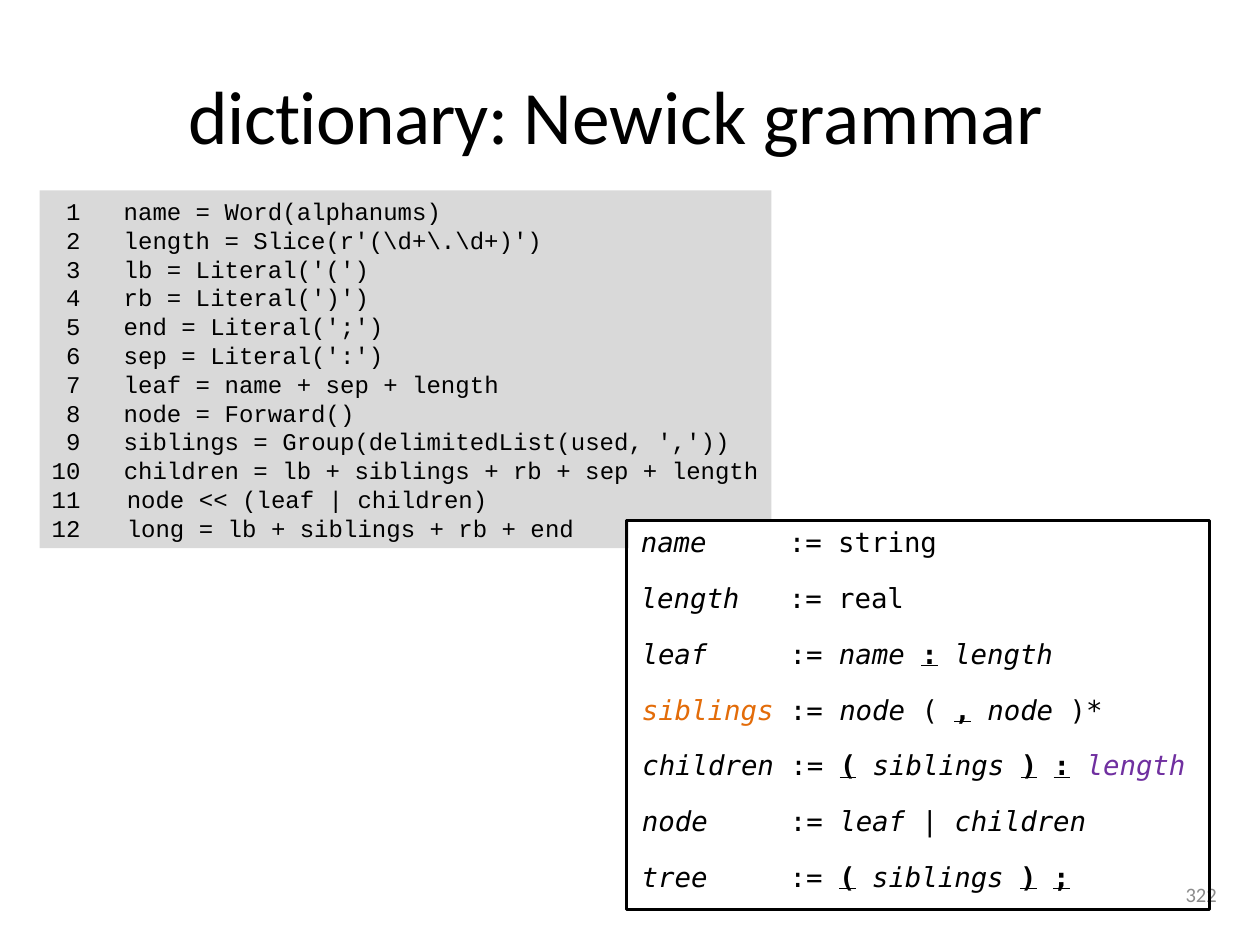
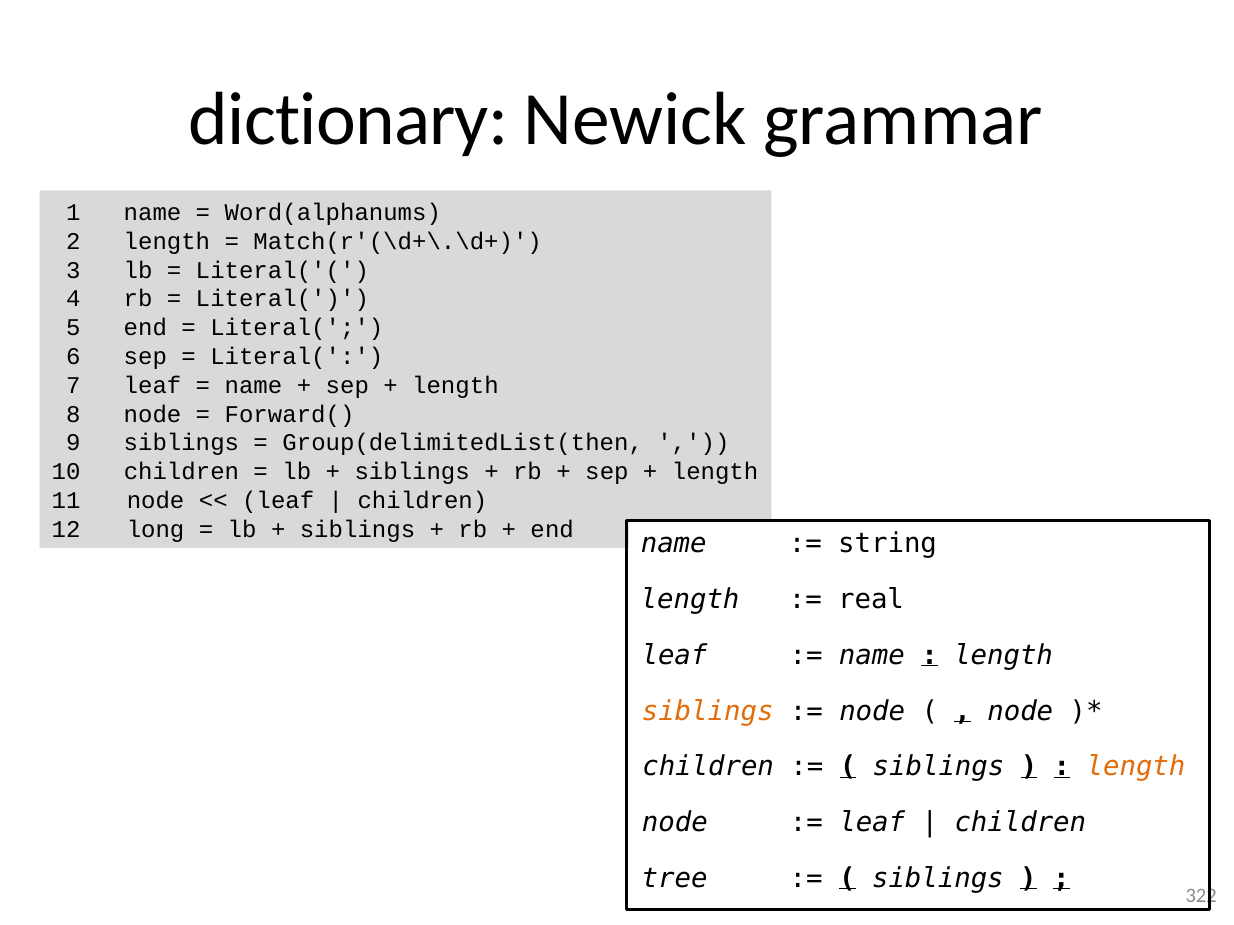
Slice(r'(\d+\.\d+: Slice(r'(\d+\.\d+ -> Match(r'(\d+\.\d+
Group(delimitedList(used: Group(delimitedList(used -> Group(delimitedList(then
length at (1136, 767) colour: purple -> orange
